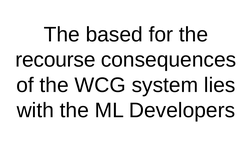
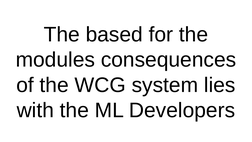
recourse: recourse -> modules
